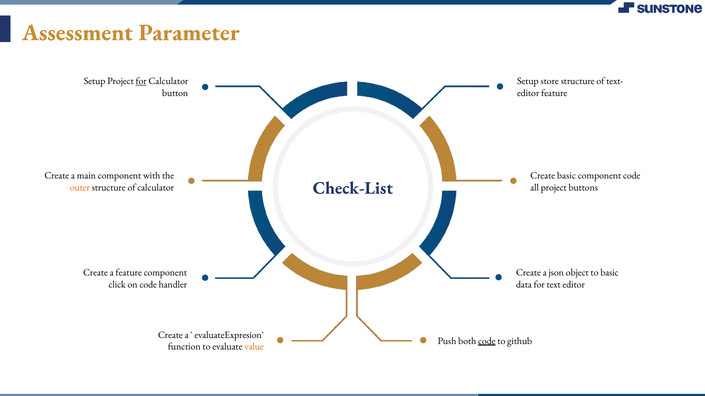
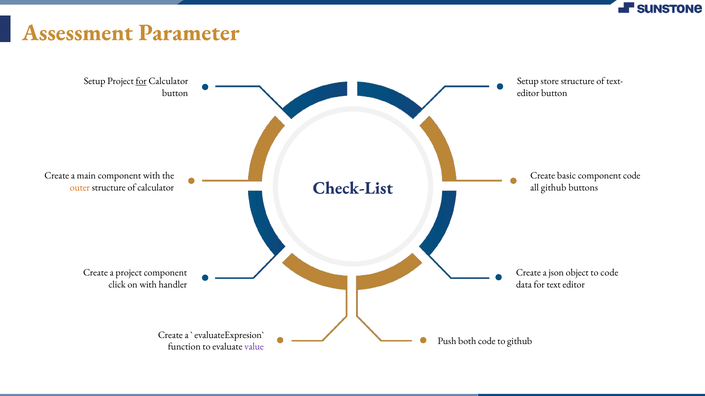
editor feature: feature -> button
all project: project -> github
a feature: feature -> project
to basic: basic -> code
on code: code -> with
code at (487, 341) underline: present -> none
value colour: orange -> purple
